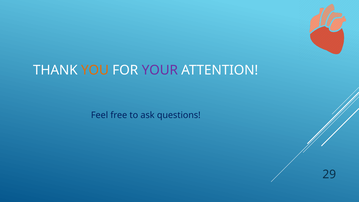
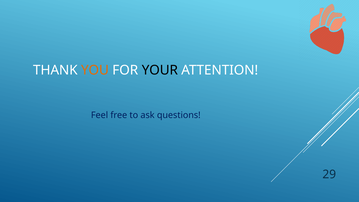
YOUR colour: purple -> black
